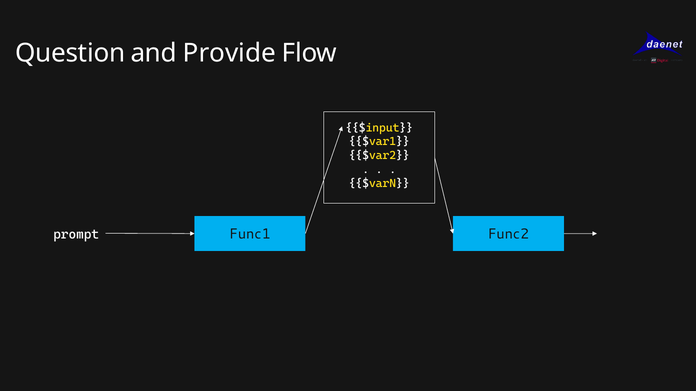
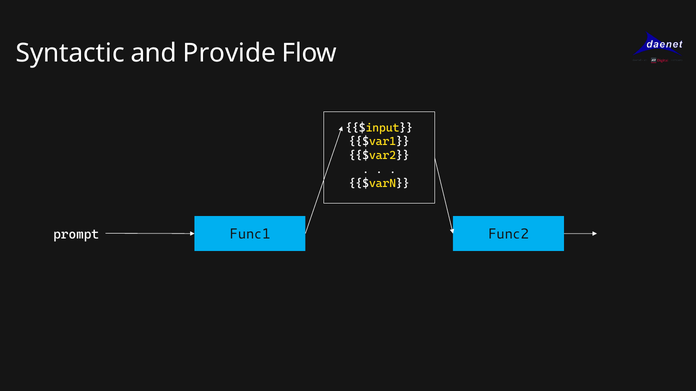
Question: Question -> Syntactic
